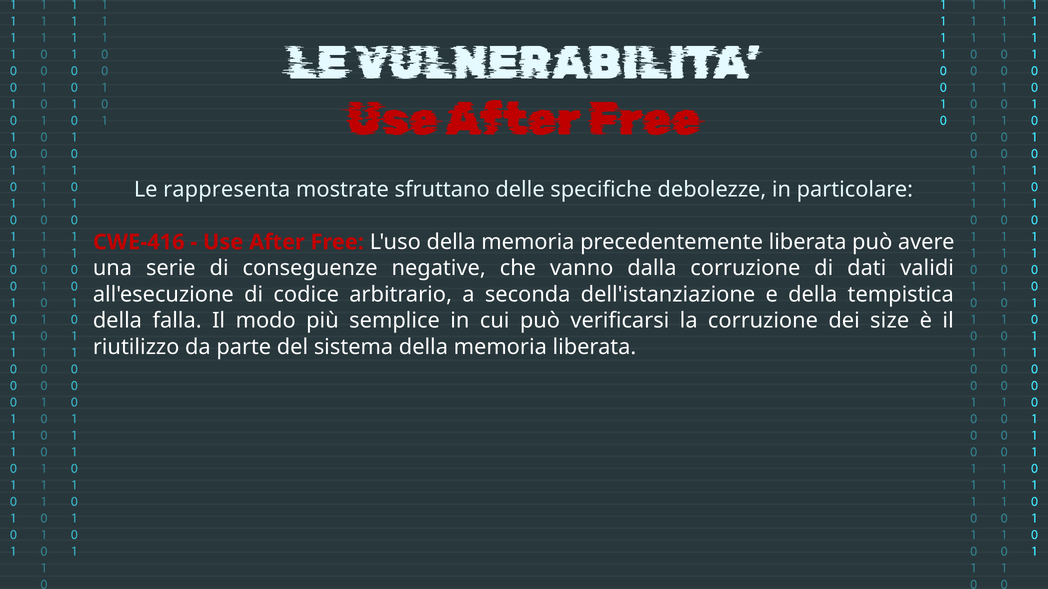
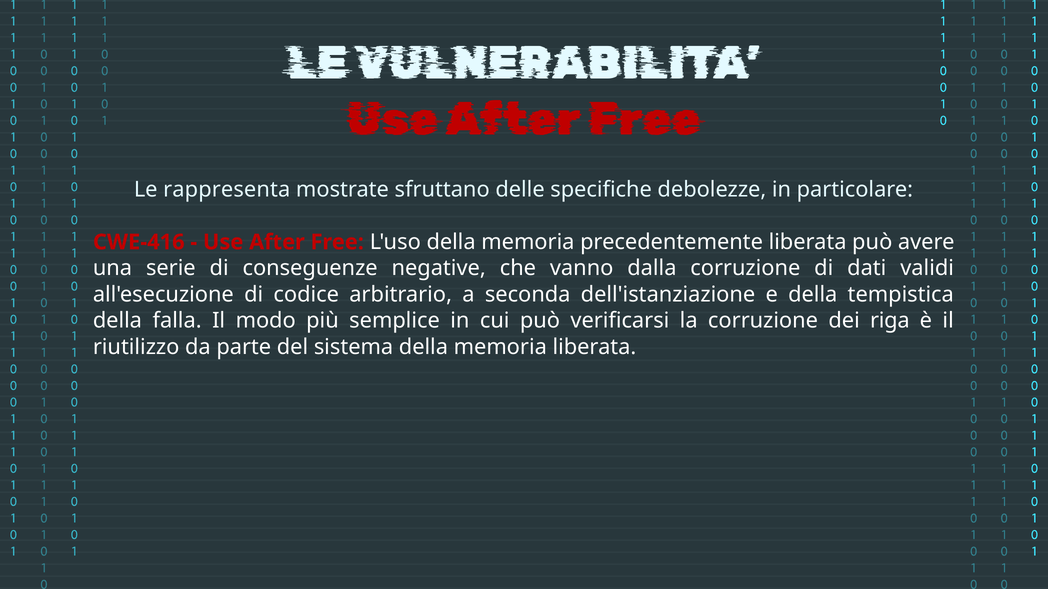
size: size -> riga
